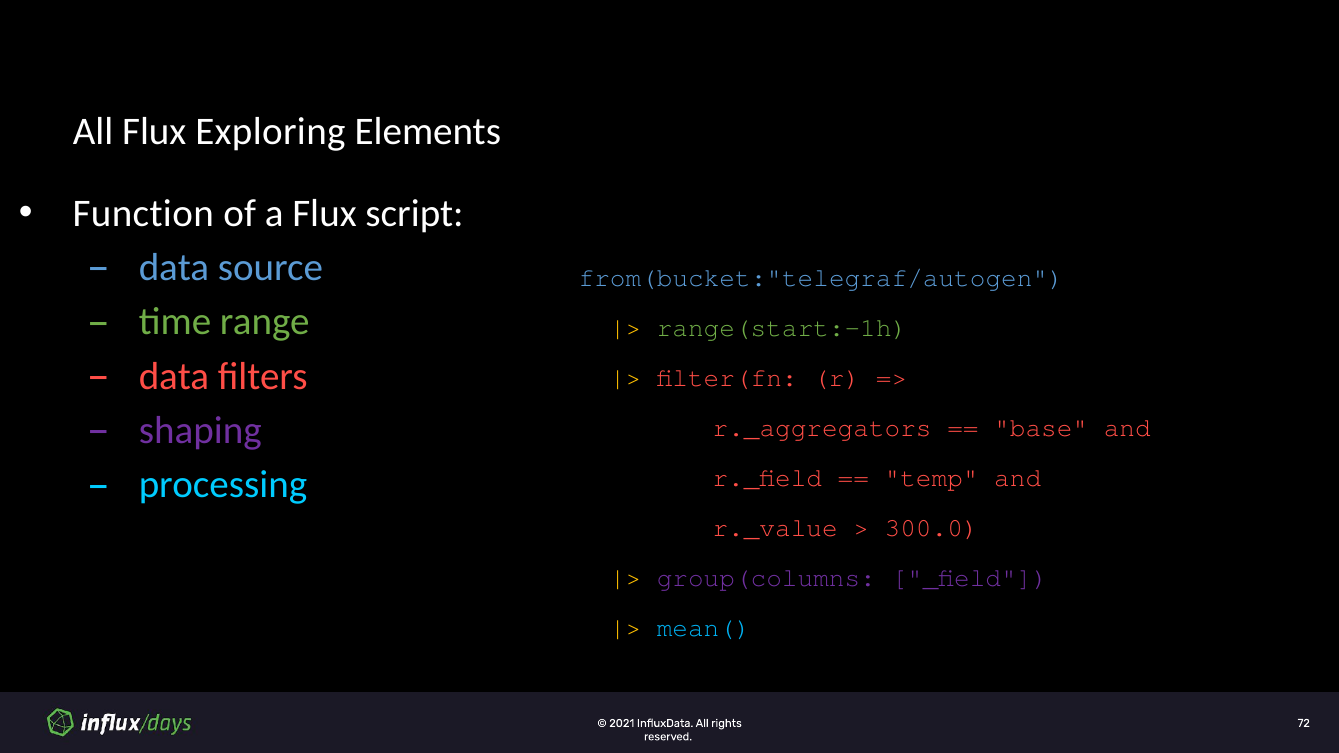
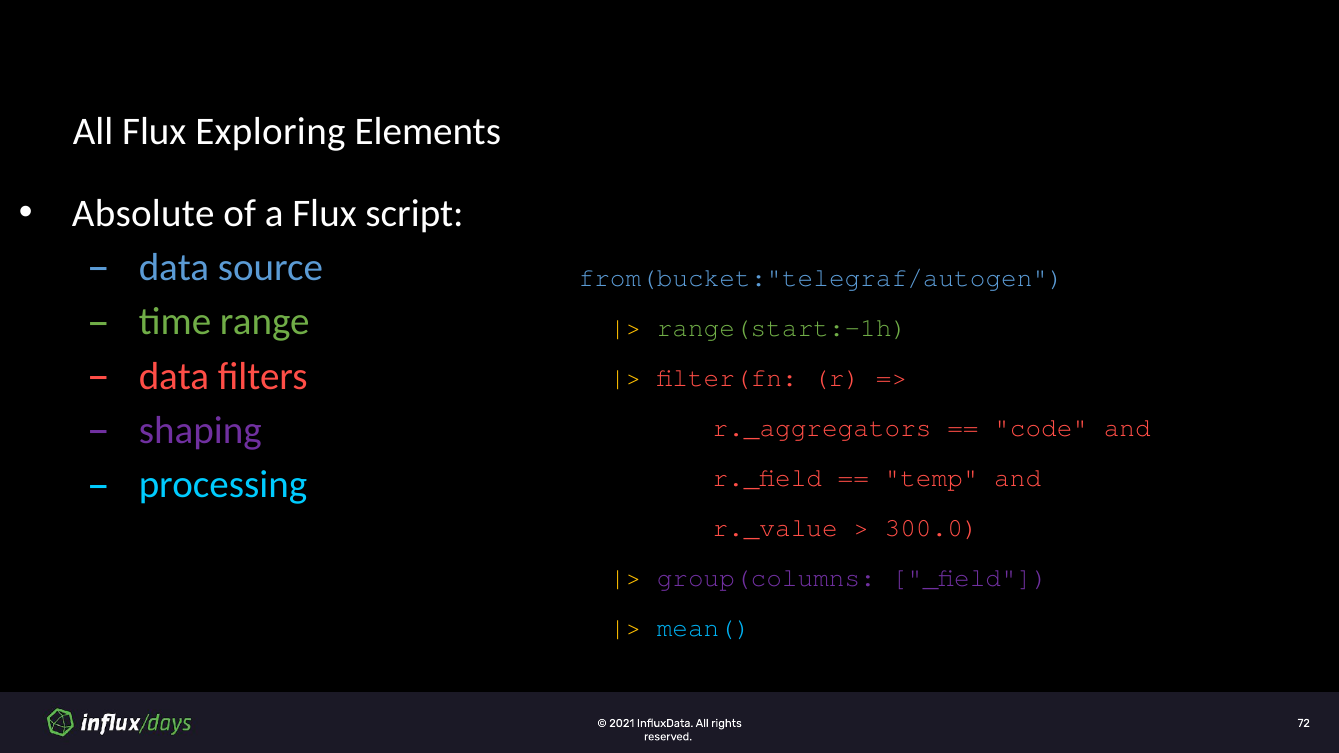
Function: Function -> Absolute
base: base -> code
